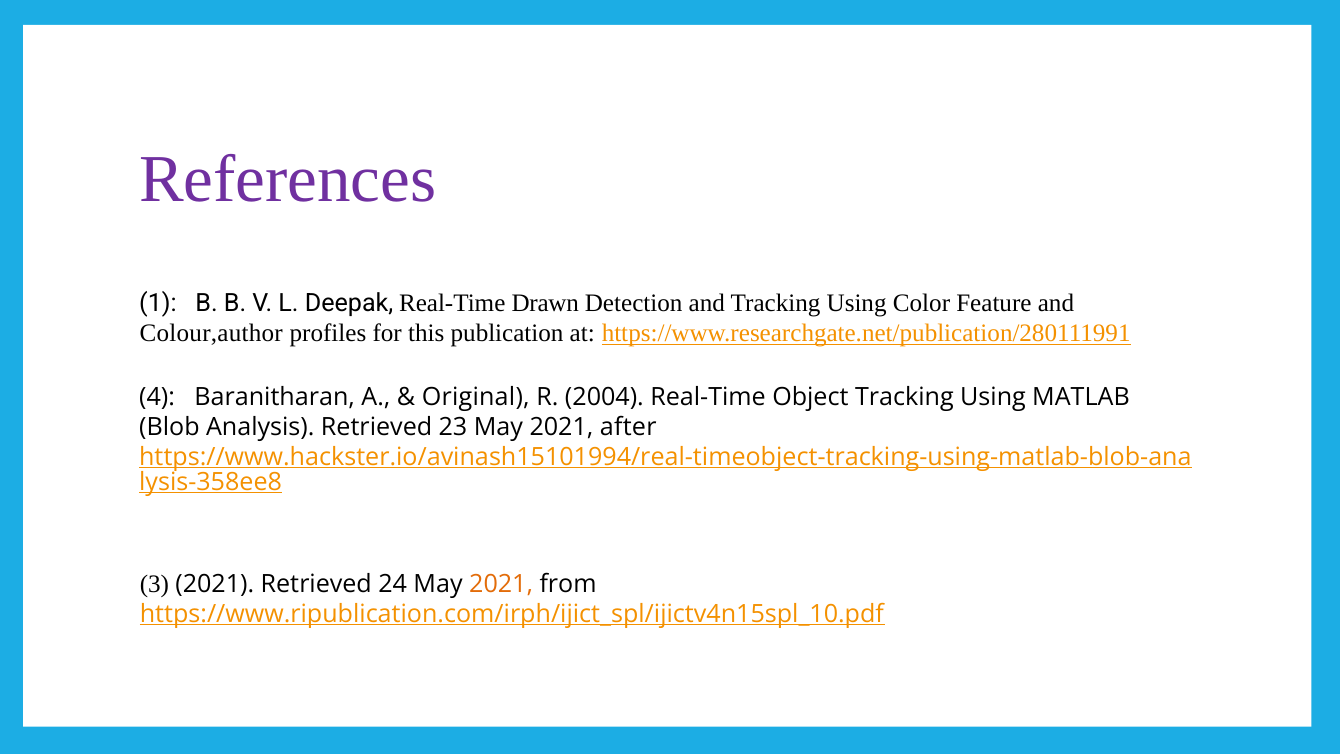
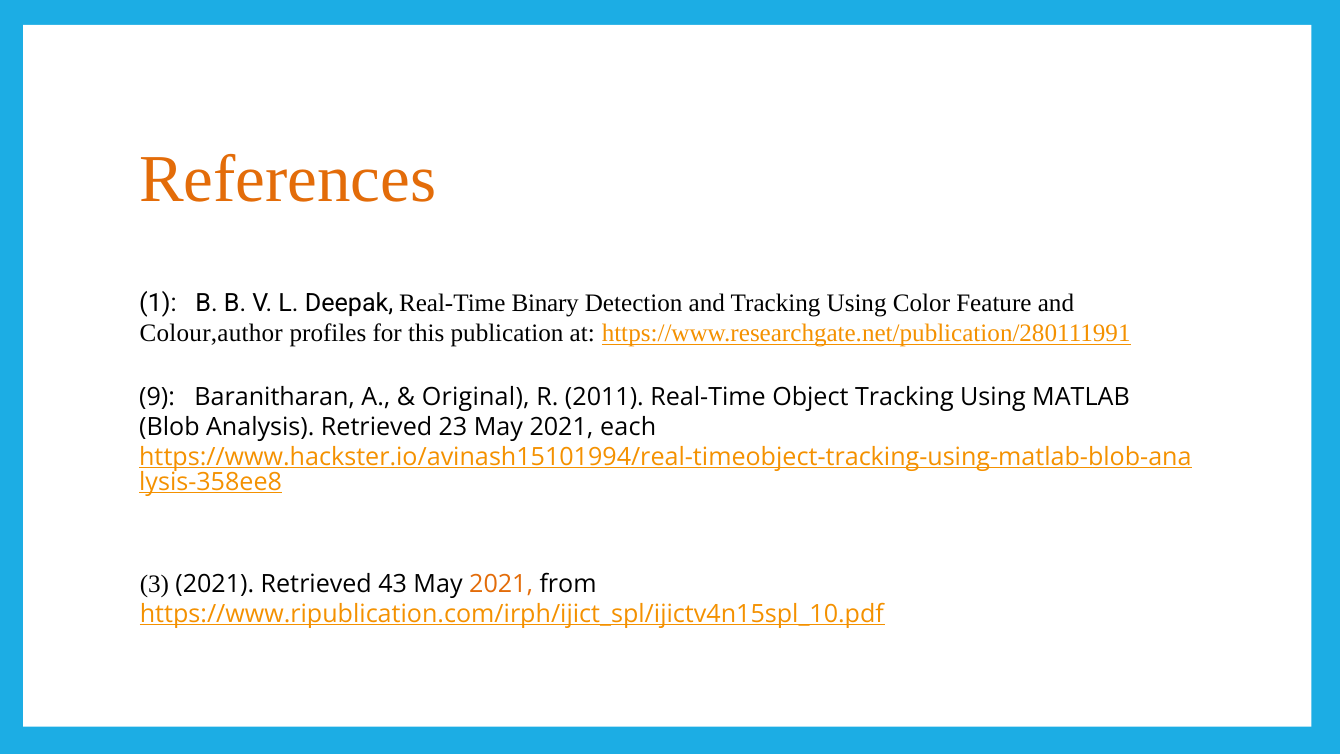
References colour: purple -> orange
Drawn: Drawn -> Binary
4: 4 -> 9
2004: 2004 -> 2011
after: after -> each
24: 24 -> 43
